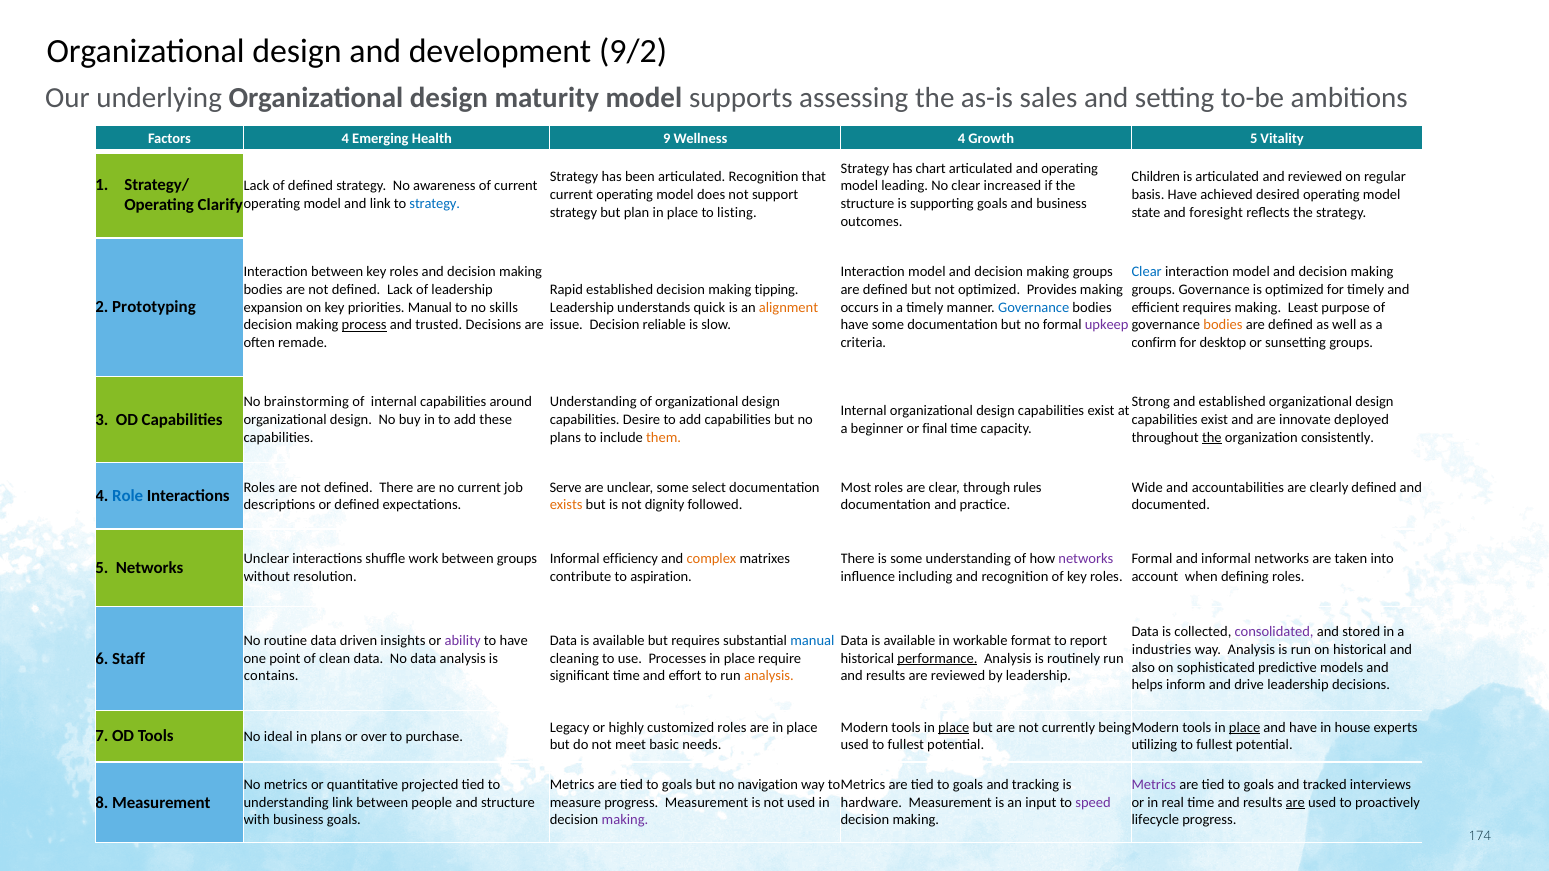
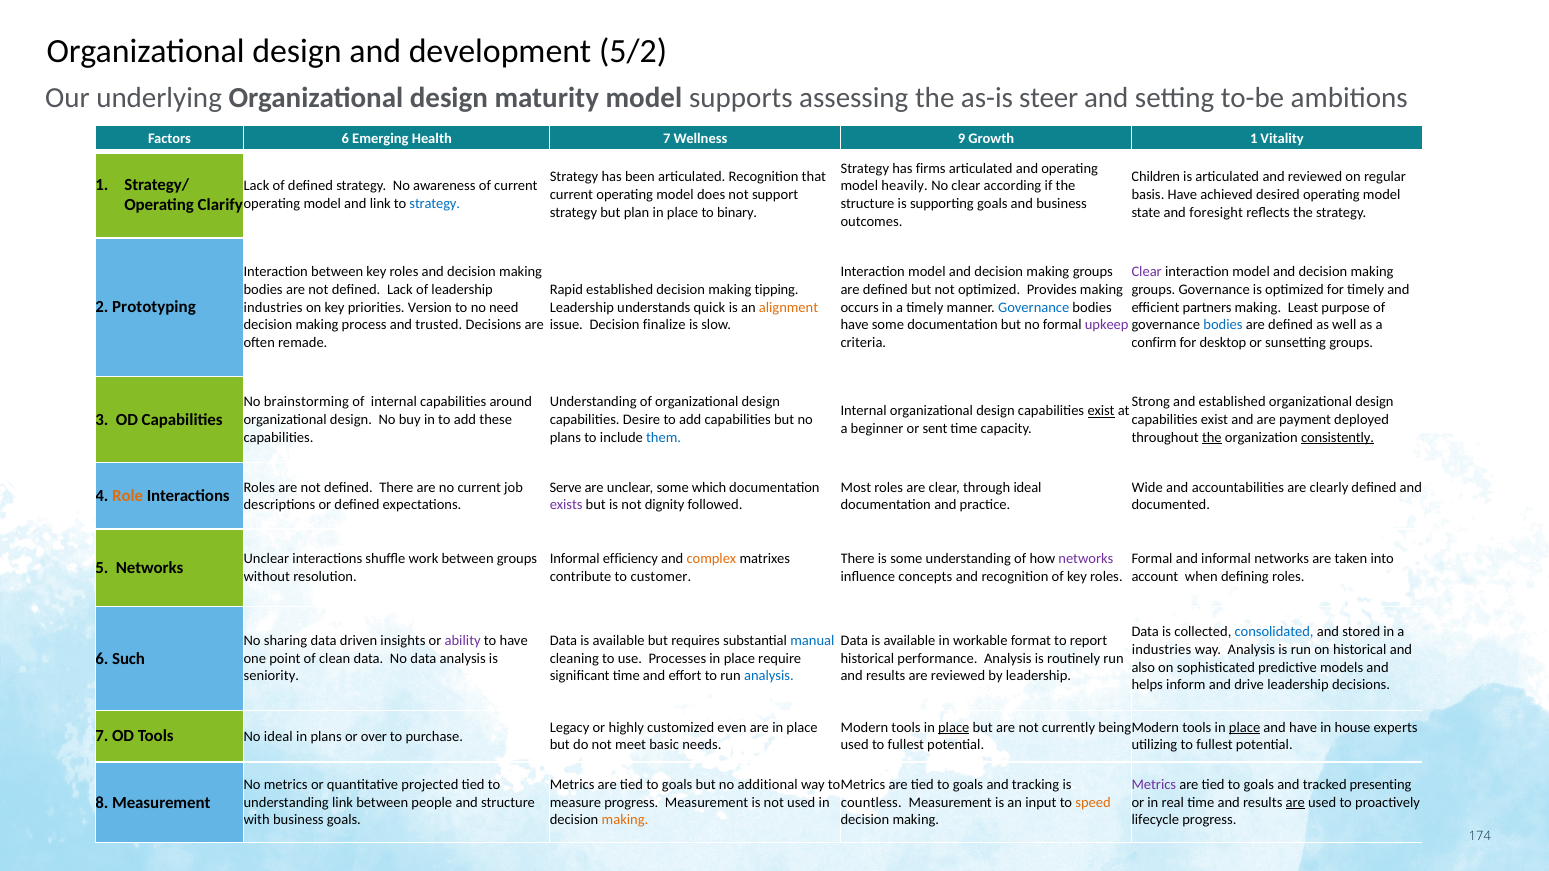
9/2: 9/2 -> 5/2
sales: sales -> steer
Factors 4: 4 -> 6
Health 9: 9 -> 7
Wellness 4: 4 -> 9
Growth 5: 5 -> 1
chart: chart -> firms
leading: leading -> heavily
increased: increased -> according
listing: listing -> binary
Clear at (1147, 272) colour: blue -> purple
expansion at (273, 307): expansion -> industries
priorities Manual: Manual -> Version
skills: skills -> need
efficient requires: requires -> partners
process underline: present -> none
reliable: reliable -> finalize
bodies at (1223, 325) colour: orange -> blue
exist at (1101, 411) underline: none -> present
innovate: innovate -> payment
final: final -> sent
them colour: orange -> blue
consistently underline: none -> present
select: select -> which
through rules: rules -> ideal
Role colour: blue -> orange
exists colour: orange -> purple
aspiration: aspiration -> customer
including: including -> concepts
consolidated colour: purple -> blue
routine: routine -> sharing
Staff: Staff -> Such
performance underline: present -> none
contains: contains -> seniority
analysis at (769, 676) colour: orange -> blue
customized roles: roles -> even
navigation: navigation -> additional
interviews: interviews -> presenting
hardware: hardware -> countless
speed colour: purple -> orange
making at (625, 820) colour: purple -> orange
